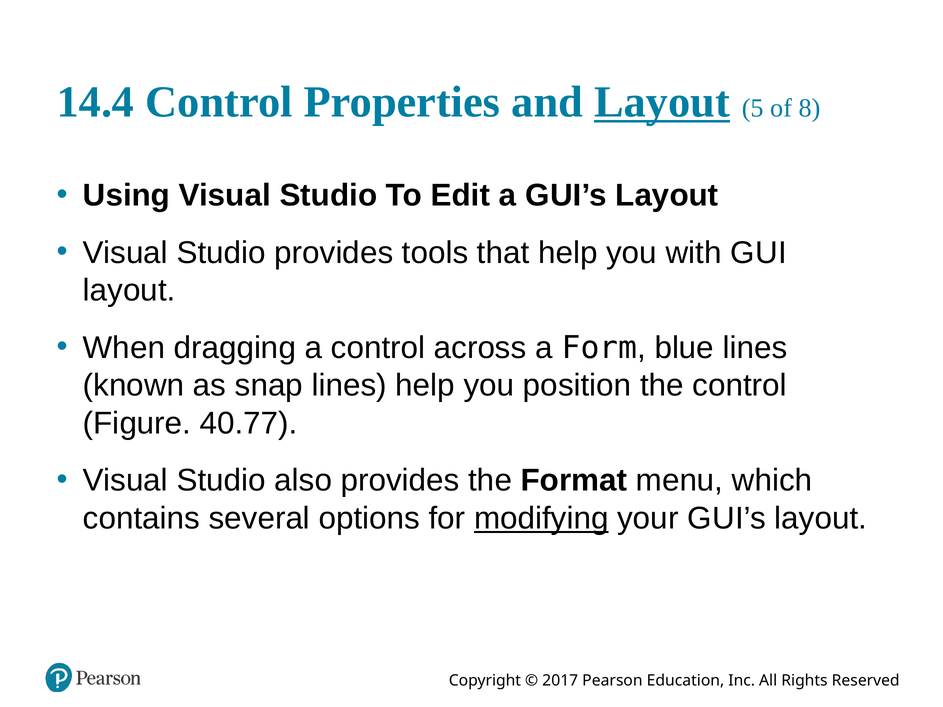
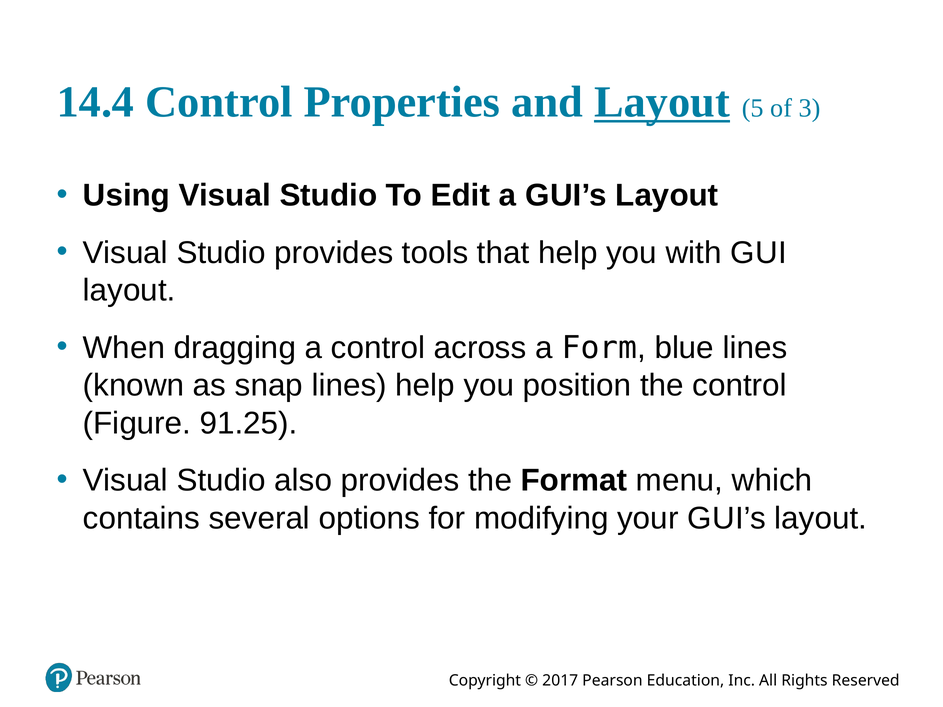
8: 8 -> 3
40.77: 40.77 -> 91.25
modifying underline: present -> none
